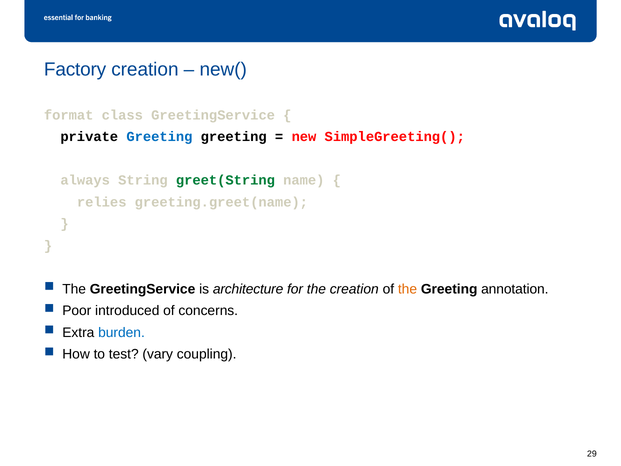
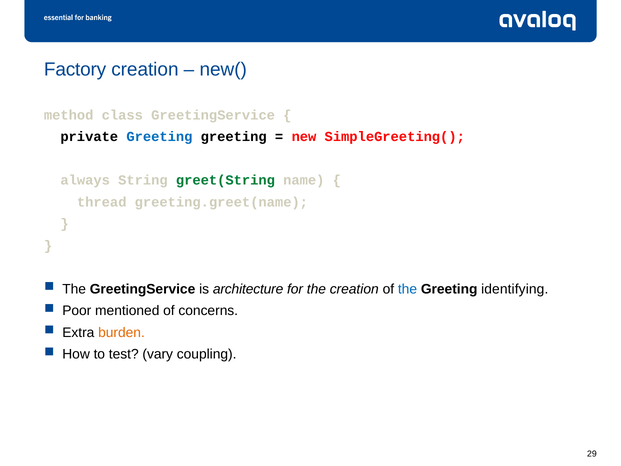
format: format -> method
relies: relies -> thread
the at (407, 289) colour: orange -> blue
annotation: annotation -> identifying
introduced: introduced -> mentioned
burden colour: blue -> orange
